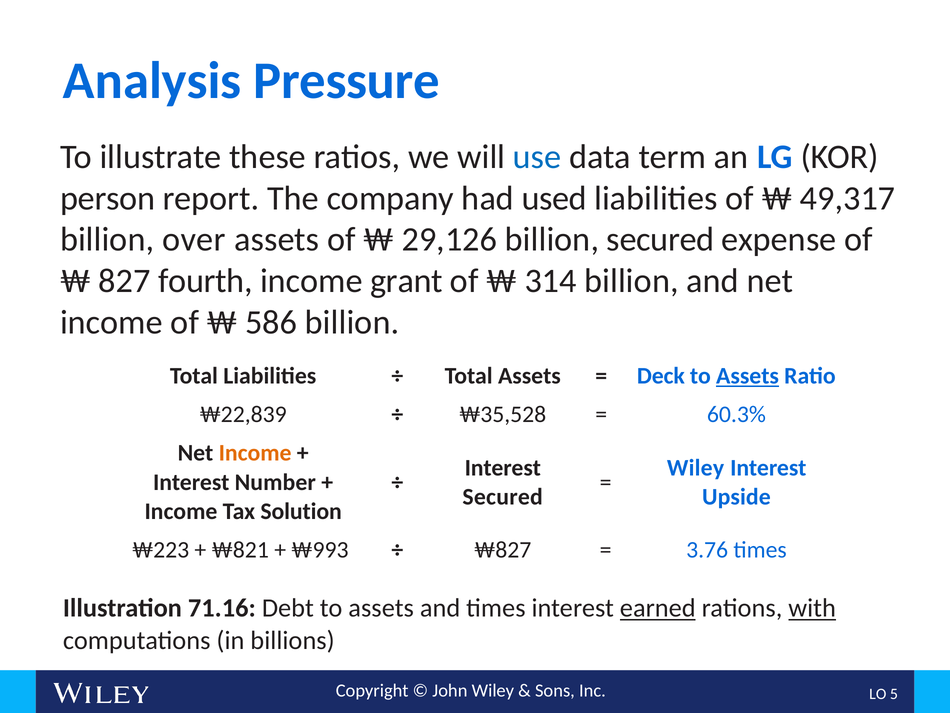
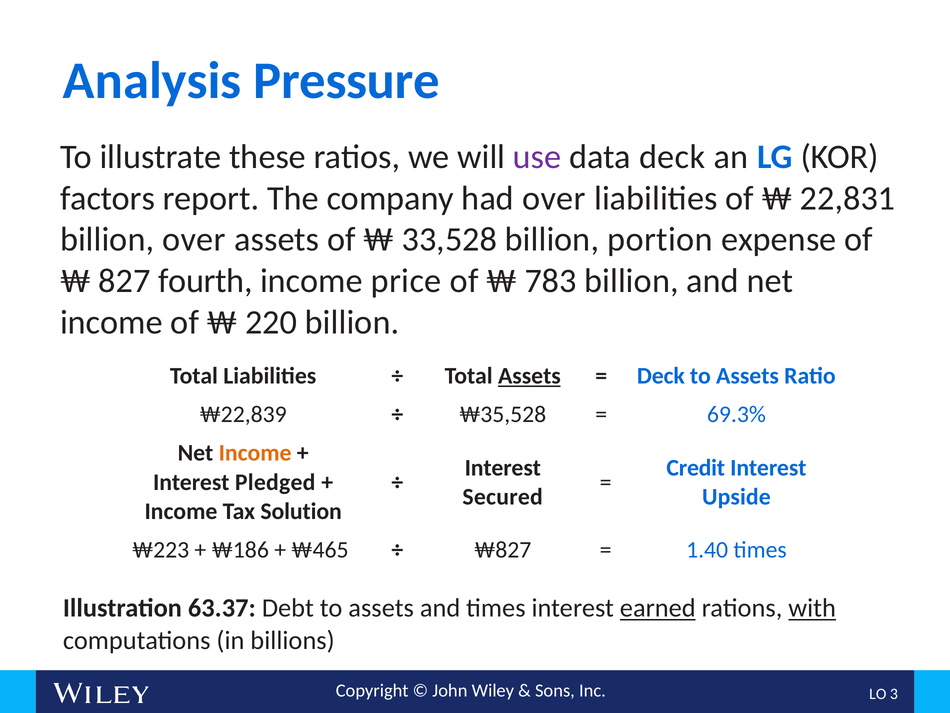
use colour: blue -> purple
data term: term -> deck
person: person -> factors
had used: used -> over
49,317: 49,317 -> 22,831
29,126: 29,126 -> 33,528
billion secured: secured -> portion
grant: grant -> price
314: 314 -> 783
586: 586 -> 220
Assets at (529, 376) underline: none -> present
Assets at (748, 376) underline: present -> none
60.3%: 60.3% -> 69.3%
Wiley at (696, 467): Wiley -> Credit
Number: Number -> Pledged
₩821: ₩821 -> ₩186
₩993: ₩993 -> ₩465
3.76: 3.76 -> 1.40
71.16: 71.16 -> 63.37
5: 5 -> 3
